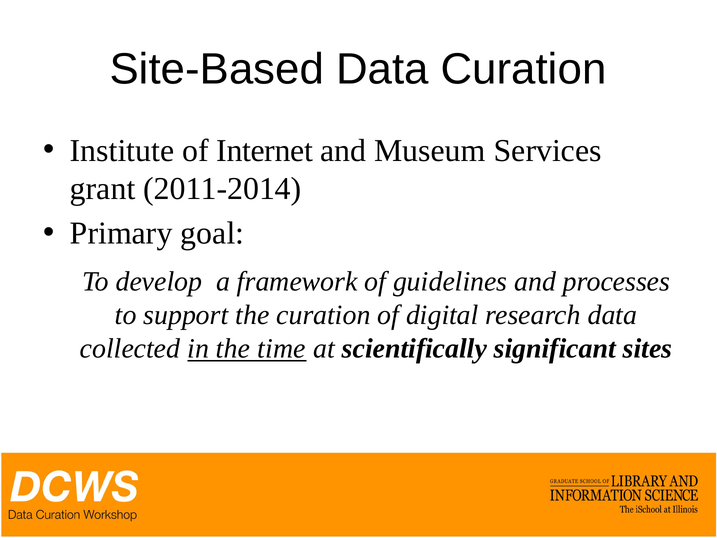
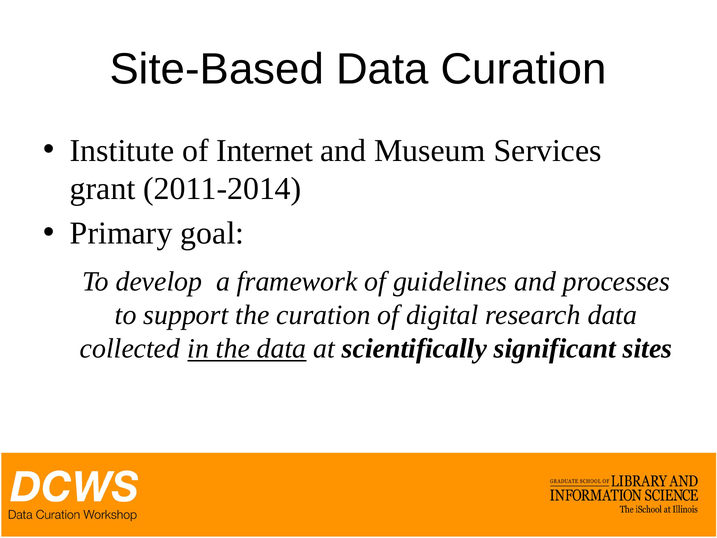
the time: time -> data
